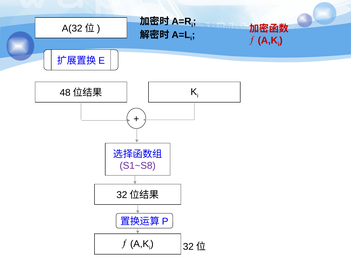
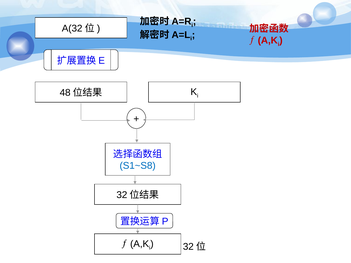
S1~S8 colour: purple -> blue
